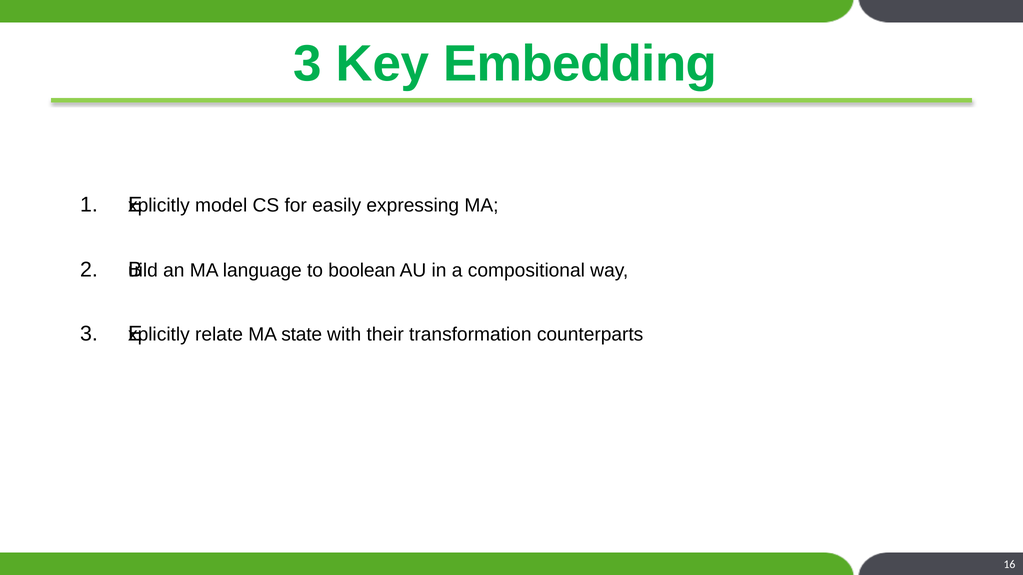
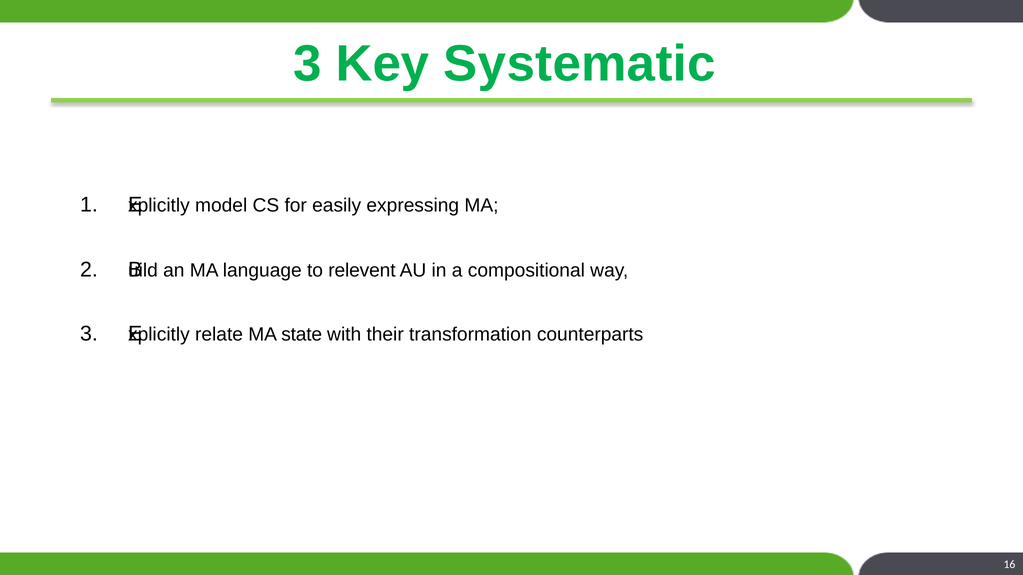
Embedding: Embedding -> Systematic
boolean: boolean -> relevent
